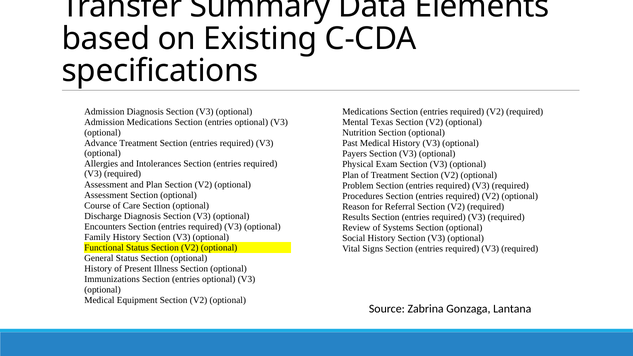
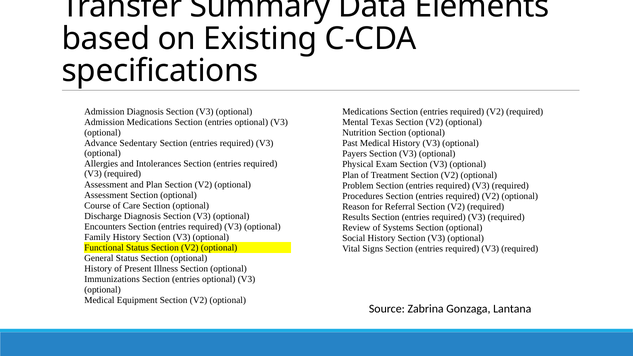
Advance Treatment: Treatment -> Sedentary
